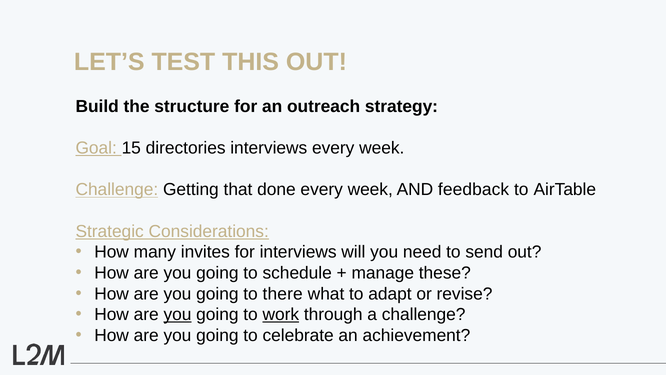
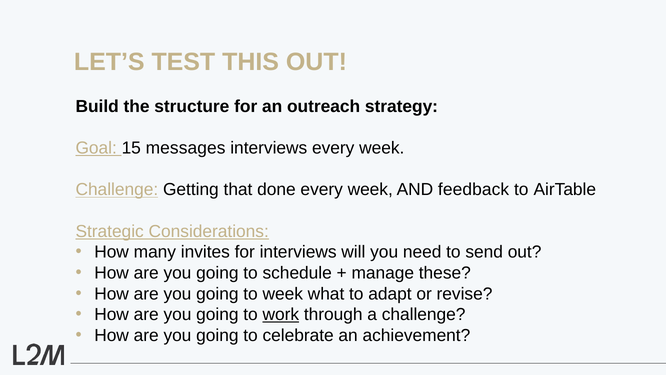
directories: directories -> messages
to there: there -> week
you at (177, 314) underline: present -> none
